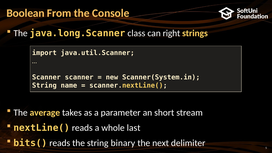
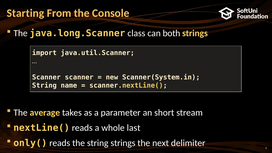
Boolean: Boolean -> Starting
right: right -> both
bits(: bits( -> only(
string binary: binary -> strings
